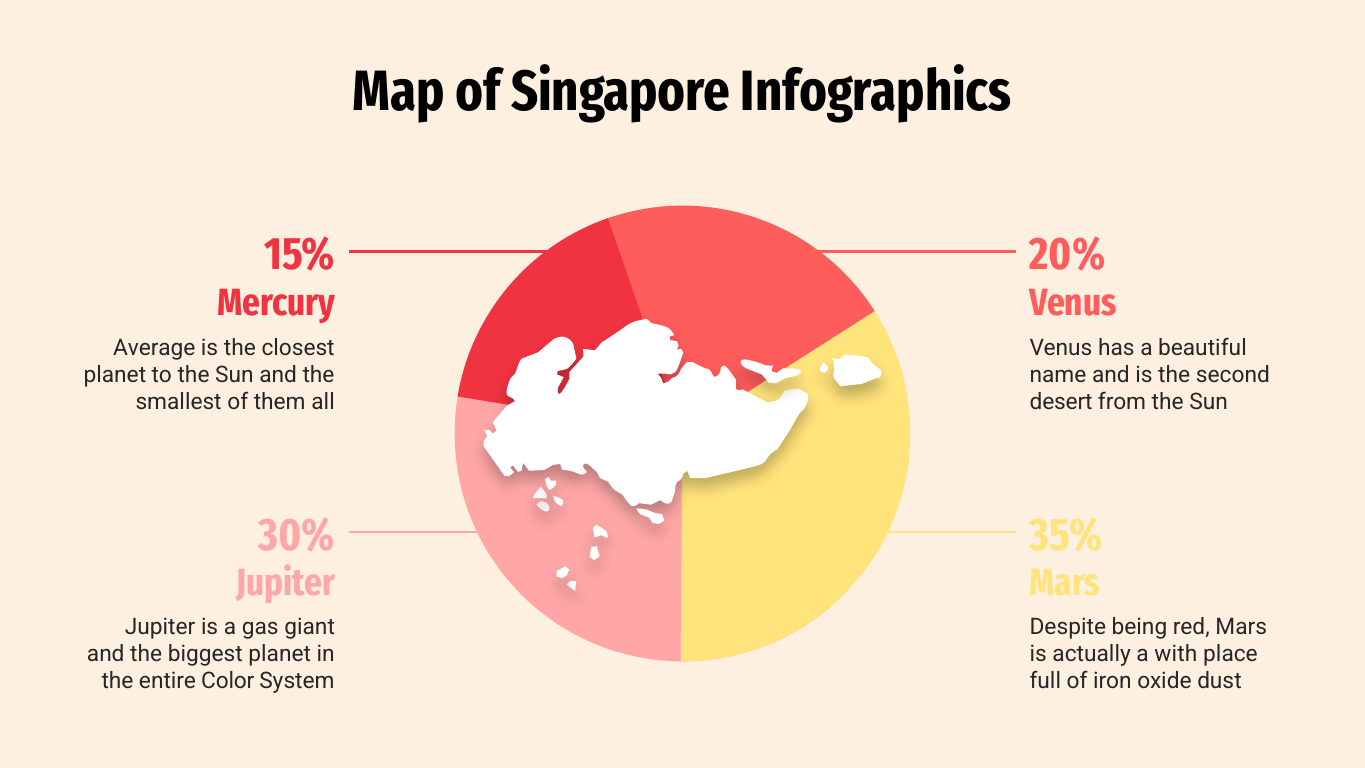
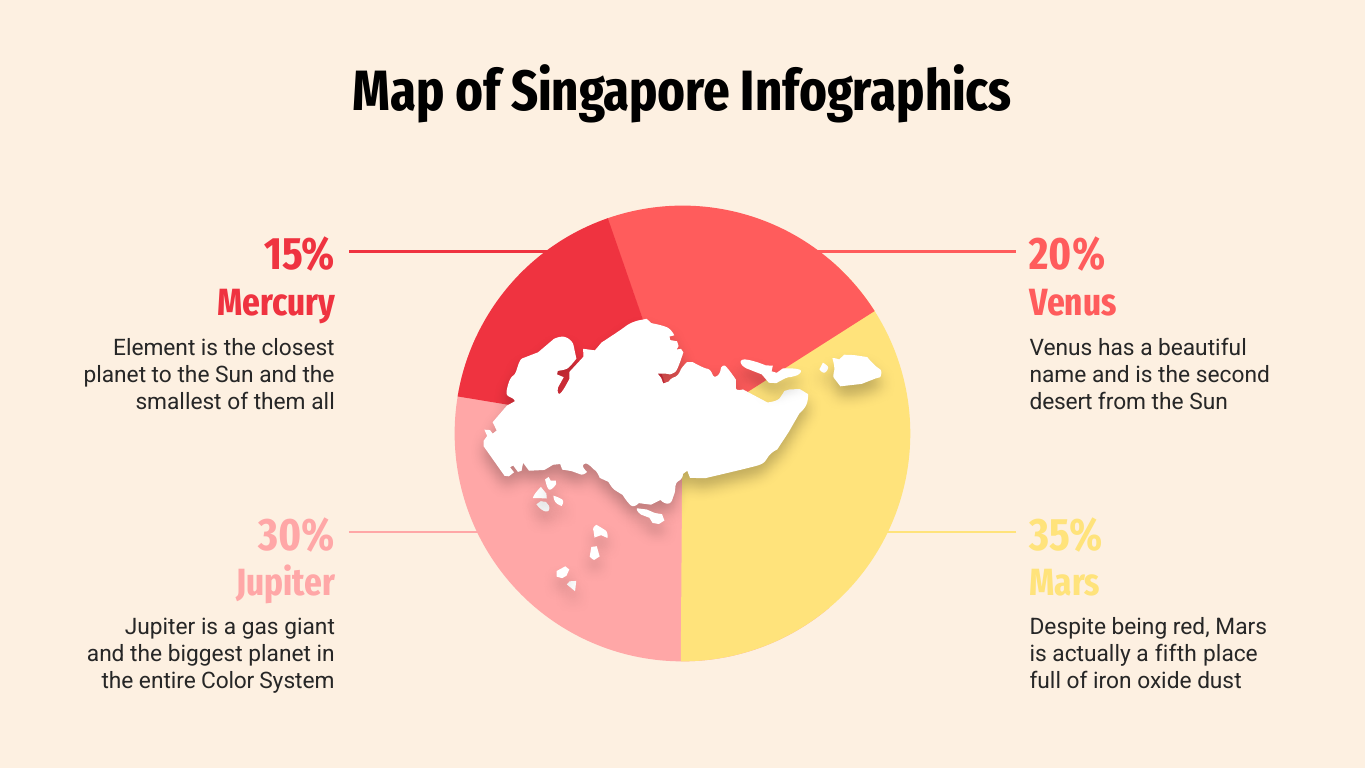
Average: Average -> Element
with: with -> fifth
